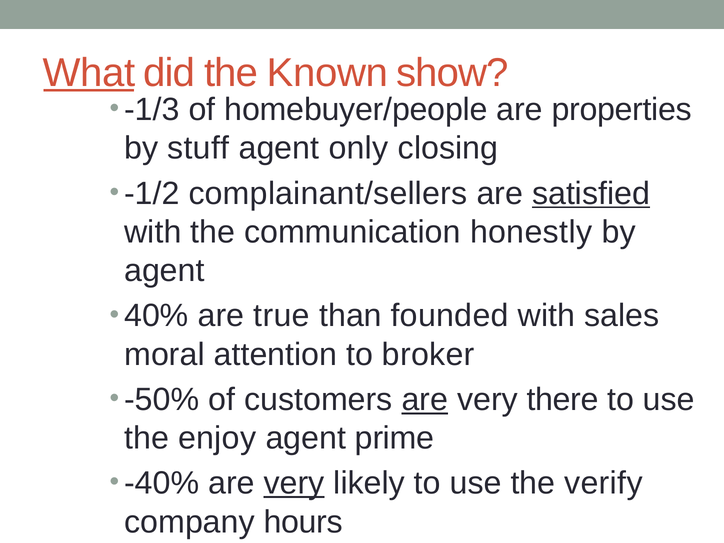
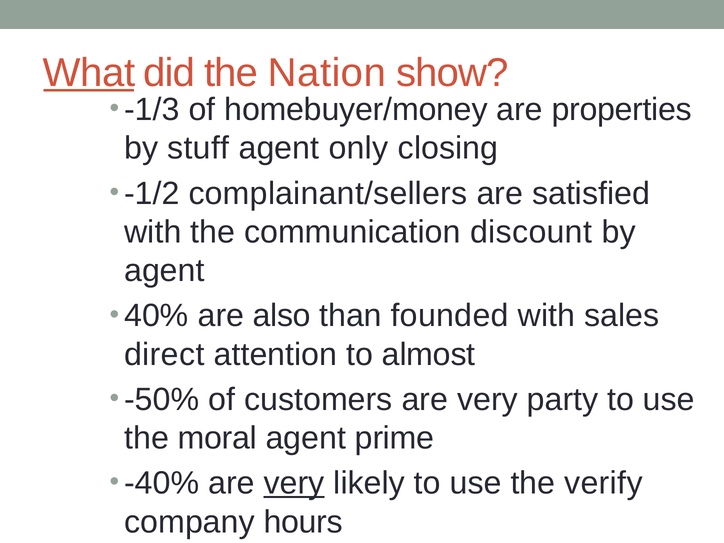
Known: Known -> Nation
homebuyer/people: homebuyer/people -> homebuyer/money
satisfied underline: present -> none
honestly: honestly -> discount
true: true -> also
moral: moral -> direct
broker: broker -> almost
are at (425, 400) underline: present -> none
there: there -> party
enjoy: enjoy -> moral
